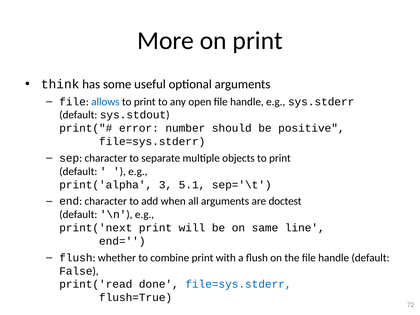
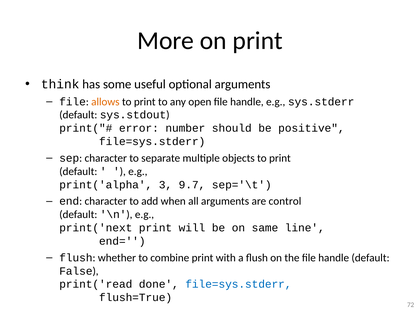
allows colour: blue -> orange
5.1: 5.1 -> 9.7
doctest: doctest -> control
